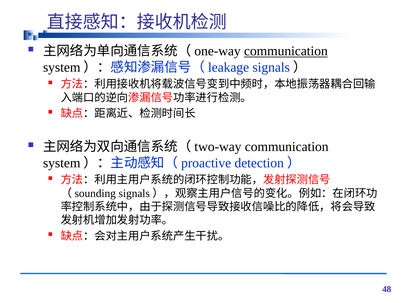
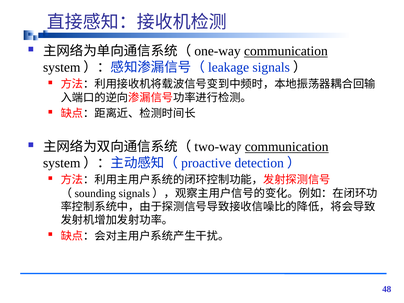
communication at (287, 147) underline: none -> present
